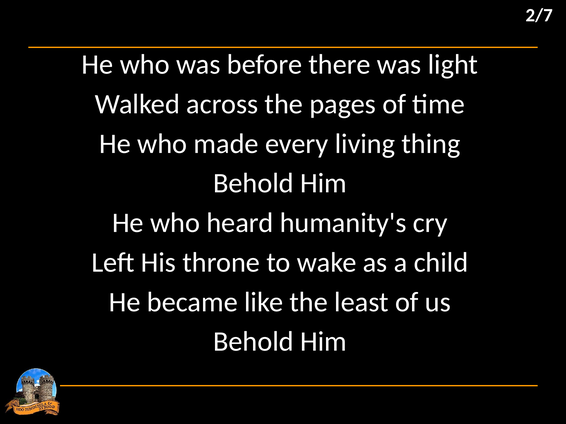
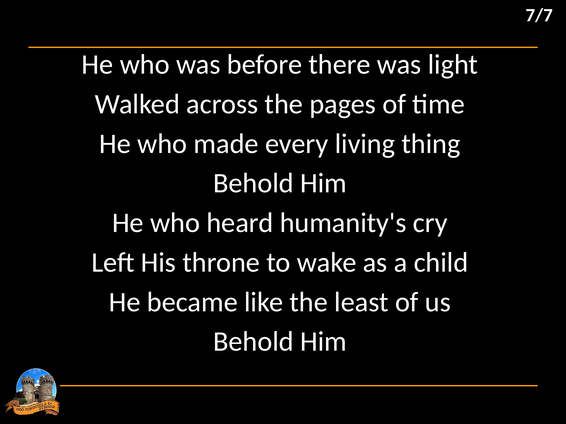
2/7: 2/7 -> 7/7
